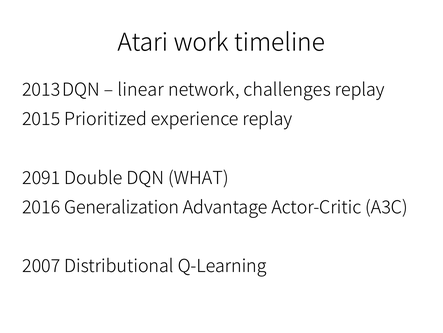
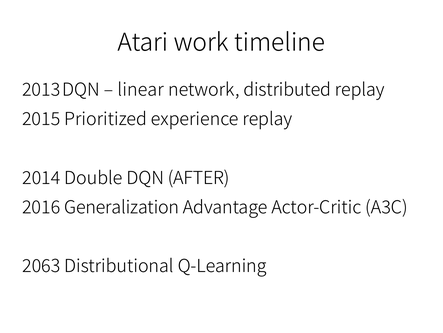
challenges: challenges -> distributed
2091: 2091 -> 2014
WHAT: WHAT -> AFTER
2007: 2007 -> 2063
